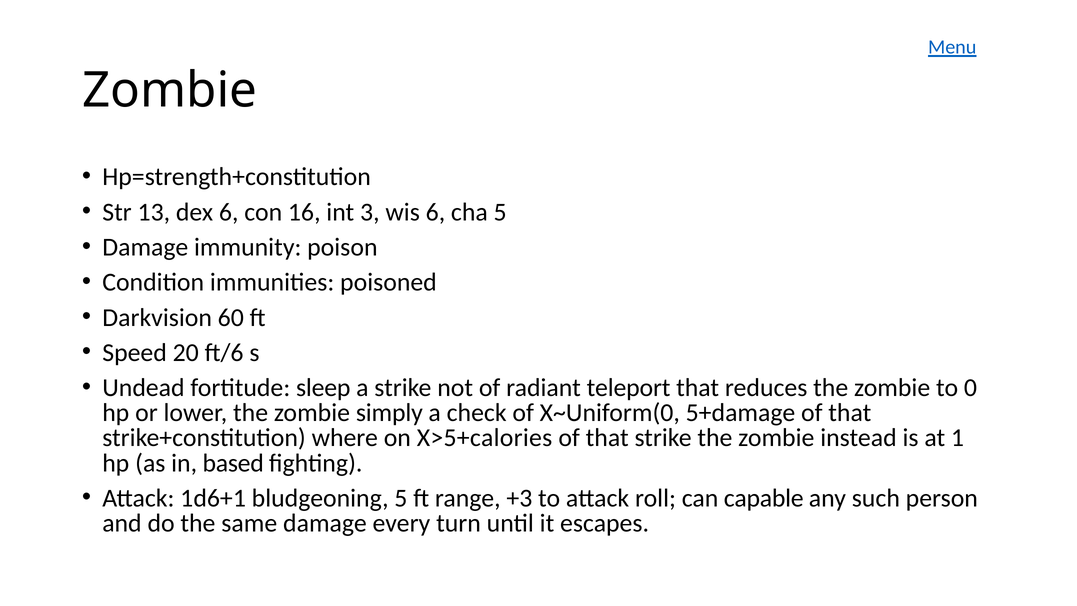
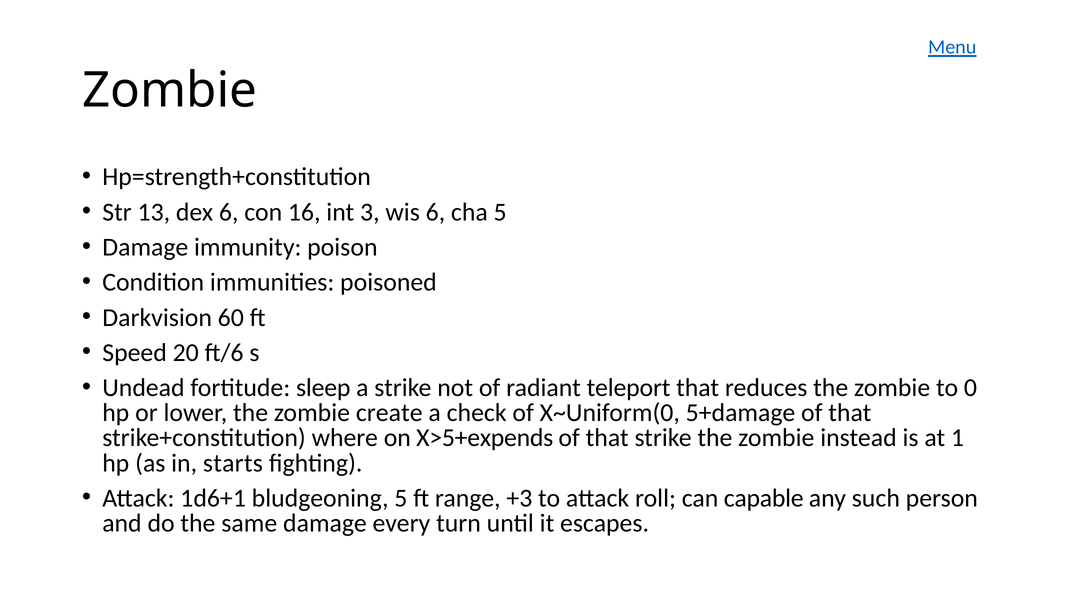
simply: simply -> create
X>5+calories: X>5+calories -> X>5+expends
based: based -> starts
